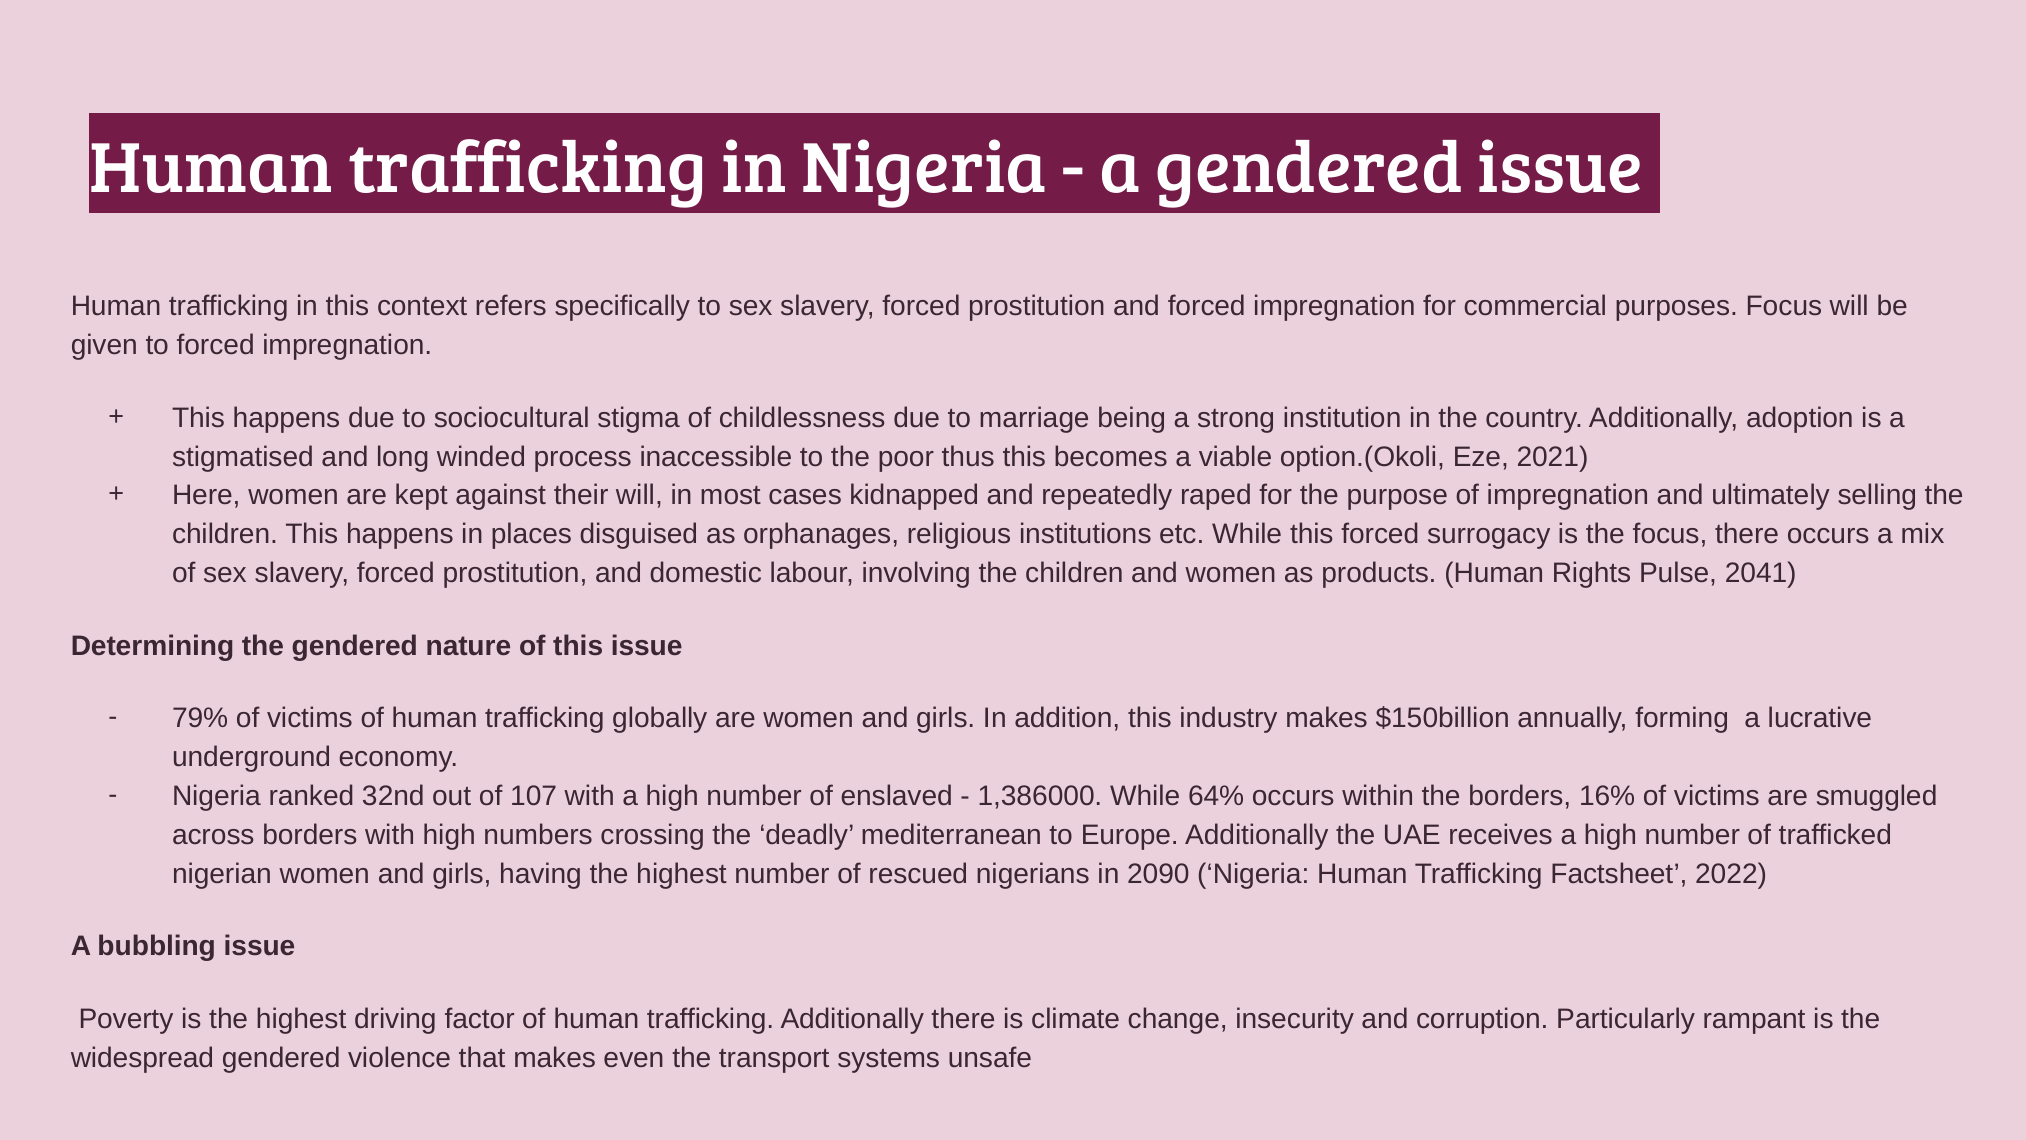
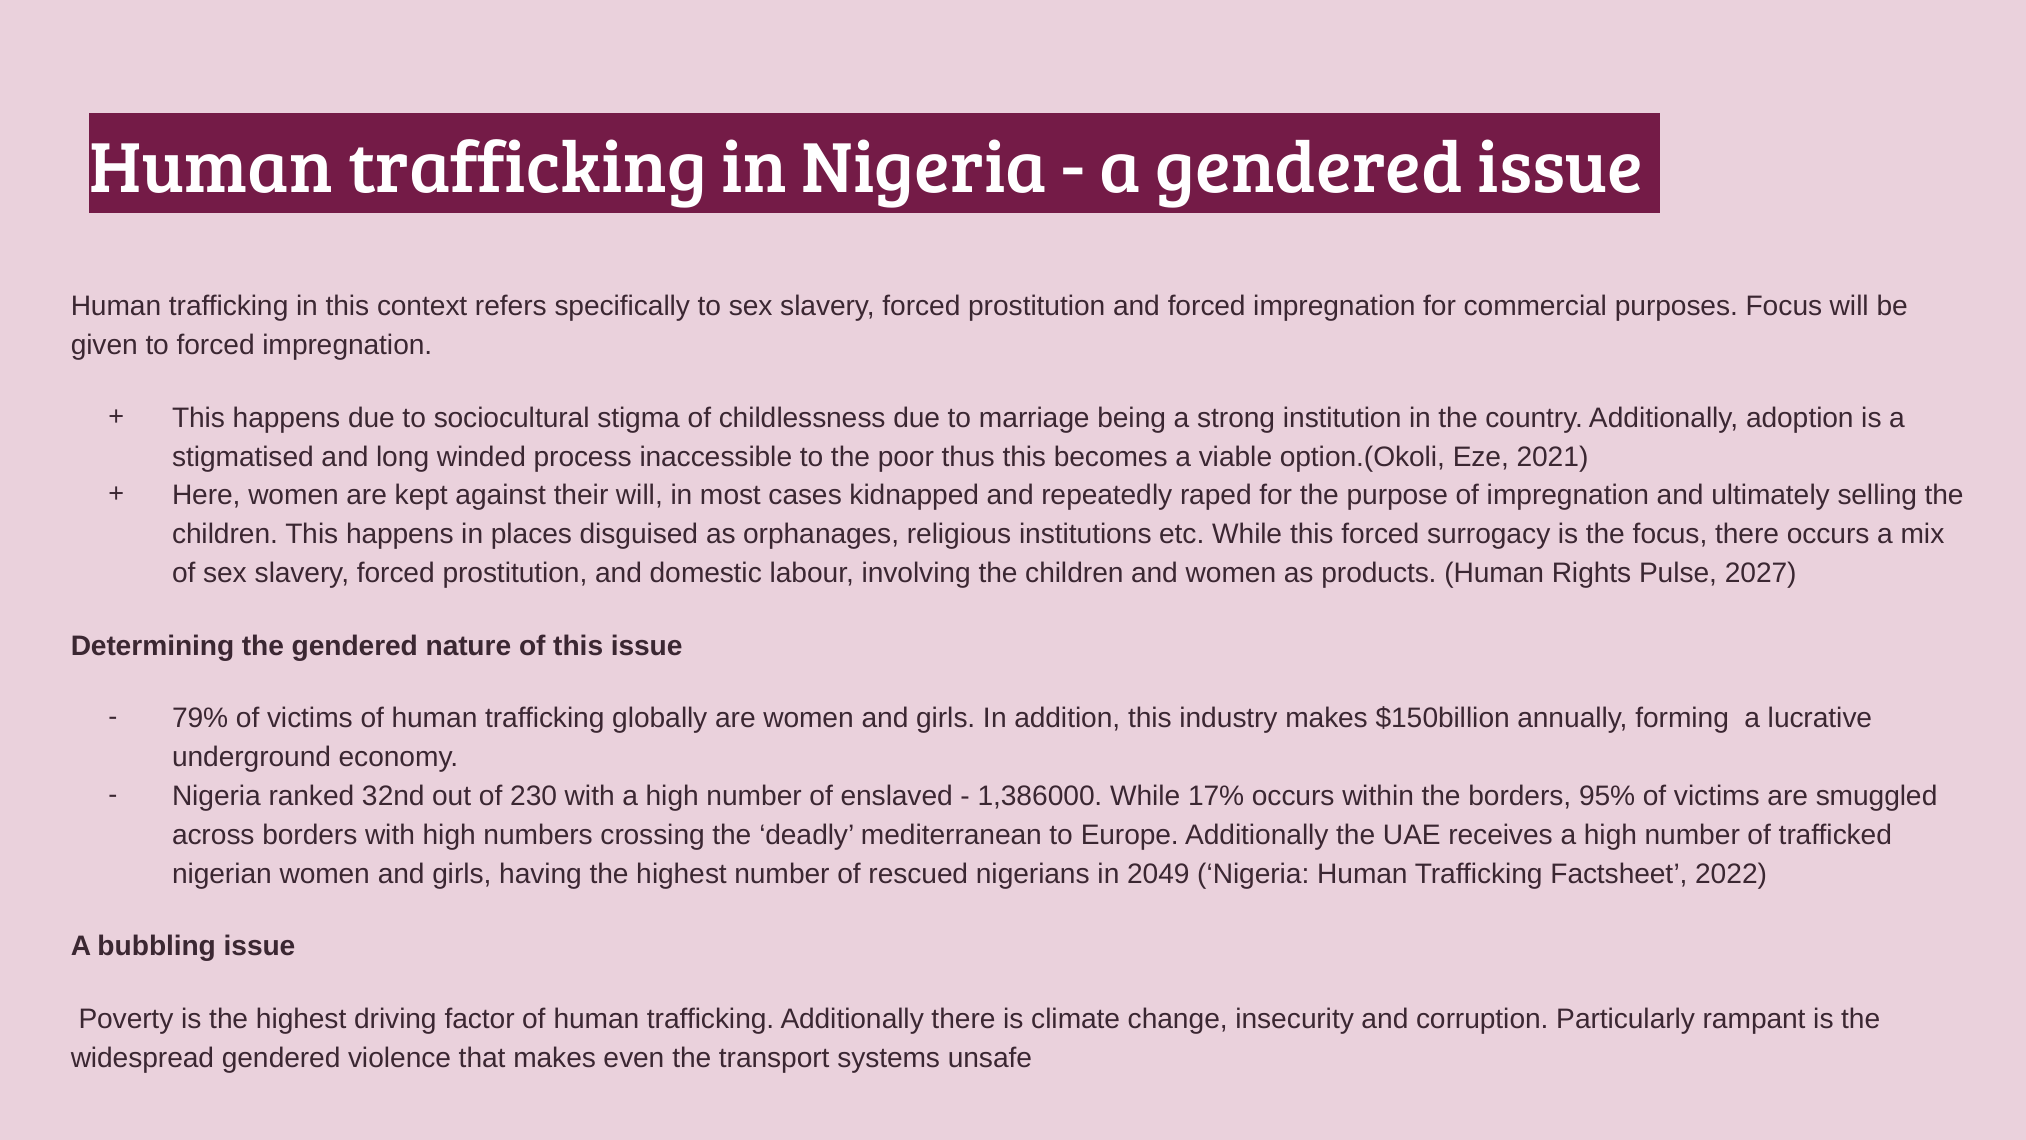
2041: 2041 -> 2027
107: 107 -> 230
64%: 64% -> 17%
16%: 16% -> 95%
2090: 2090 -> 2049
